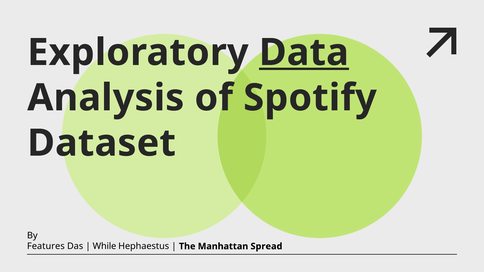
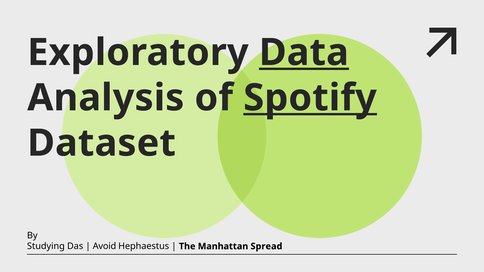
Spotify underline: none -> present
Features: Features -> Studying
While: While -> Avoid
